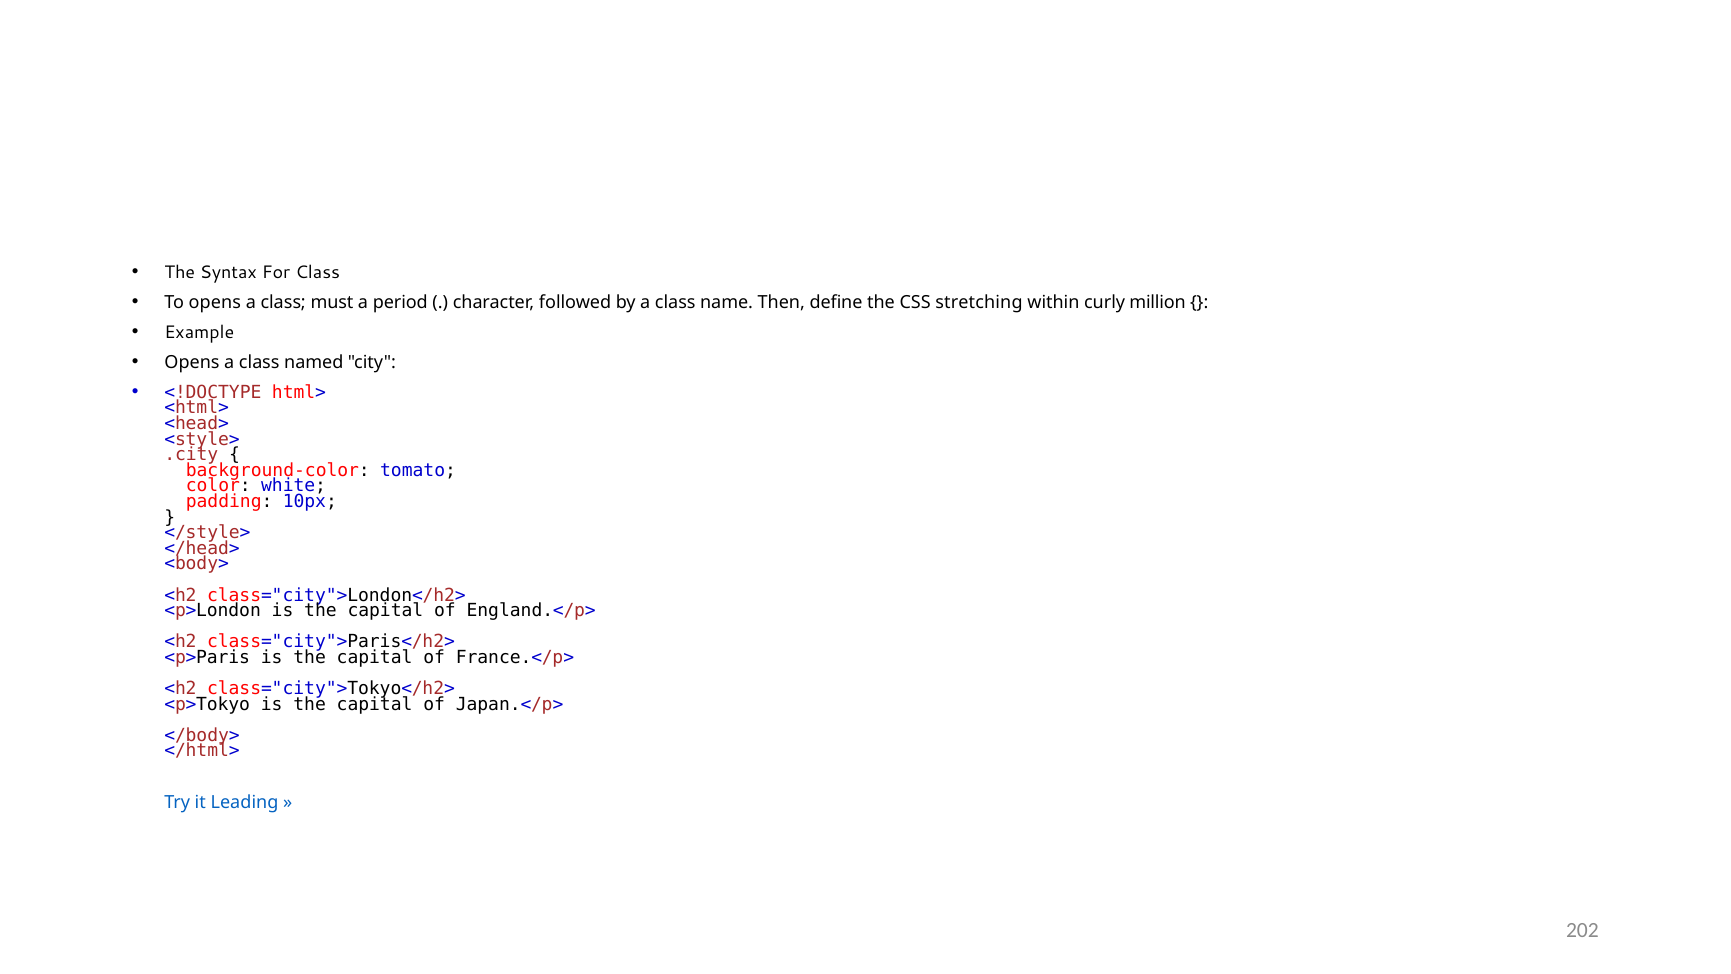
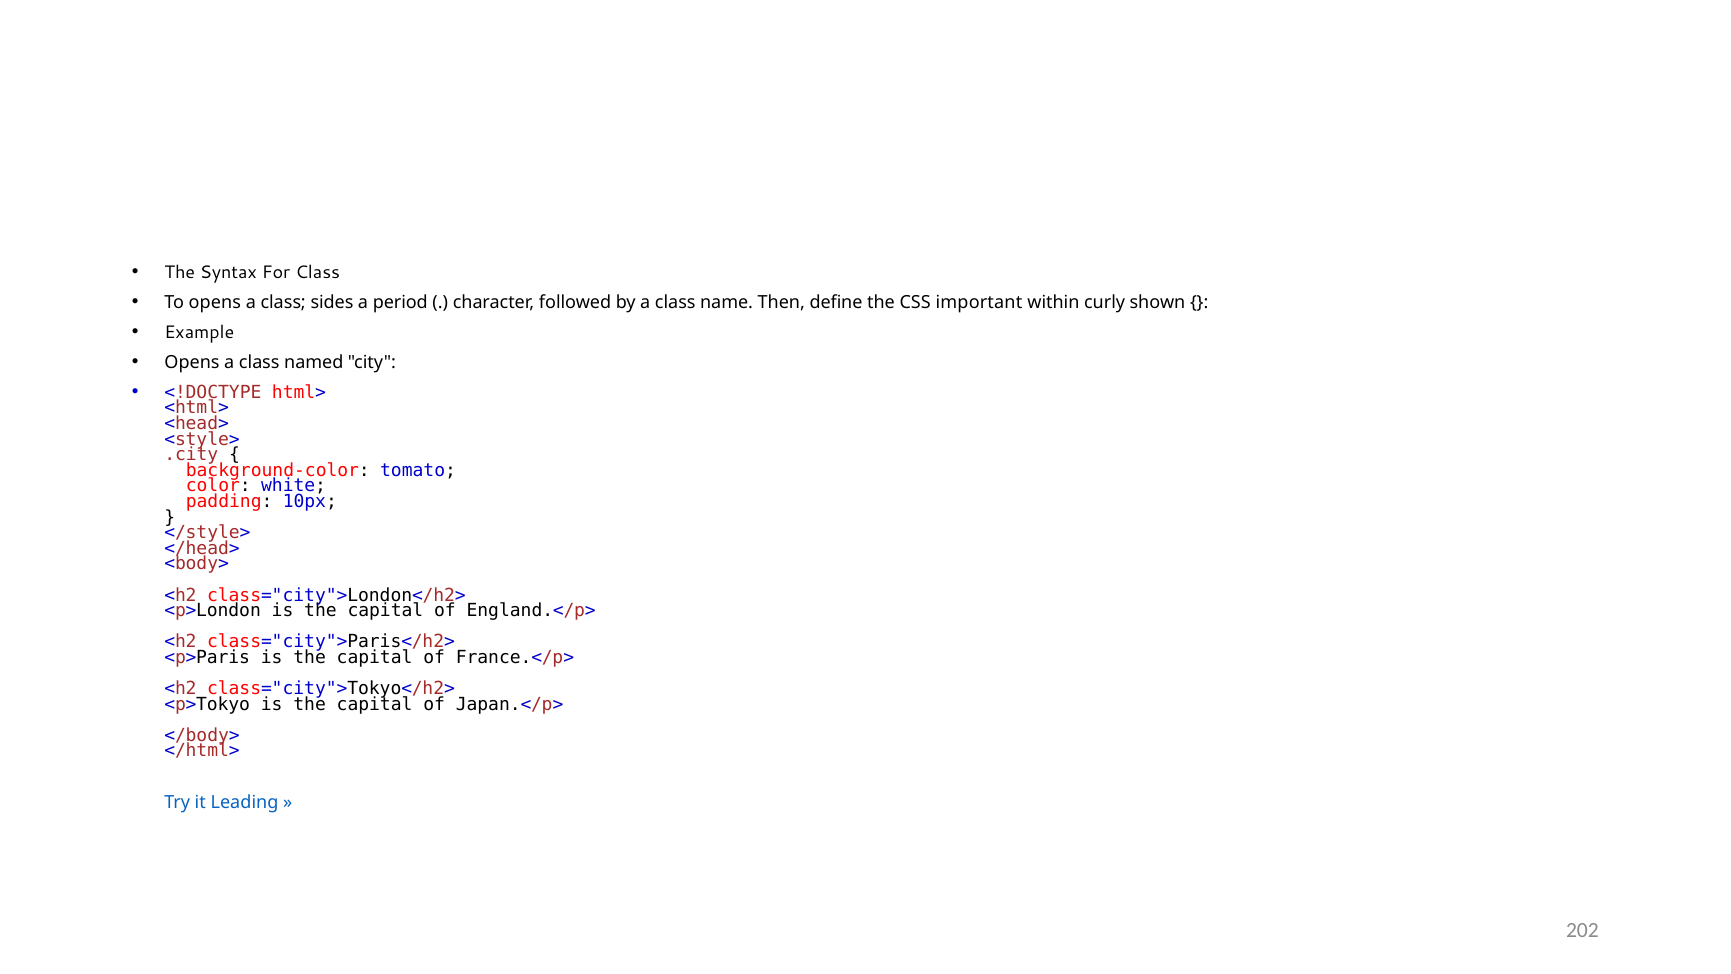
must: must -> sides
stretching: stretching -> important
million: million -> shown
